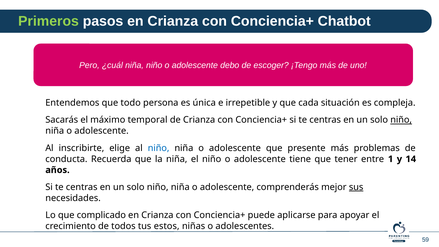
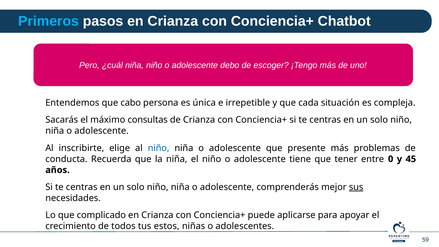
Primeros colour: light green -> light blue
todo: todo -> cabo
temporal: temporal -> consultas
niño at (401, 120) underline: present -> none
1: 1 -> 0
14: 14 -> 45
